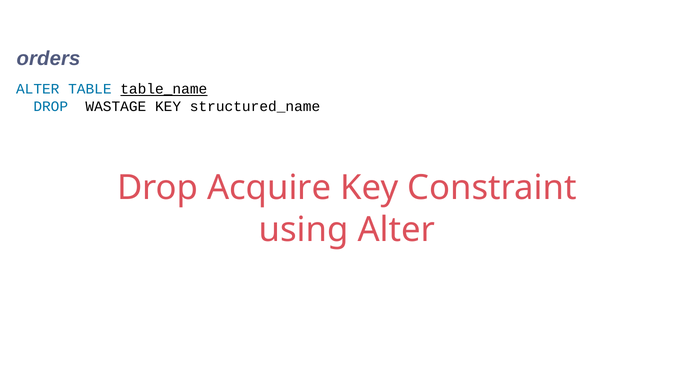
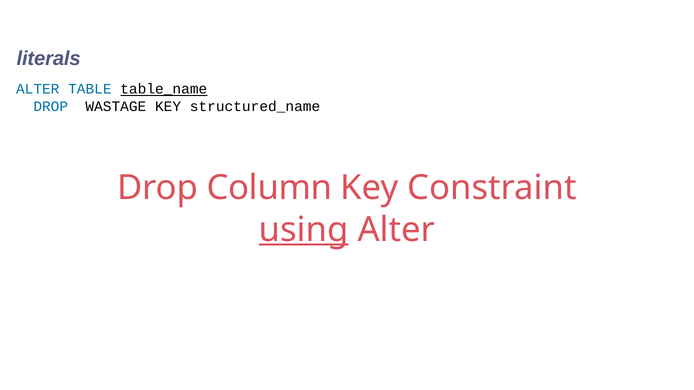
orders: orders -> literals
Acquire: Acquire -> Column
using underline: none -> present
